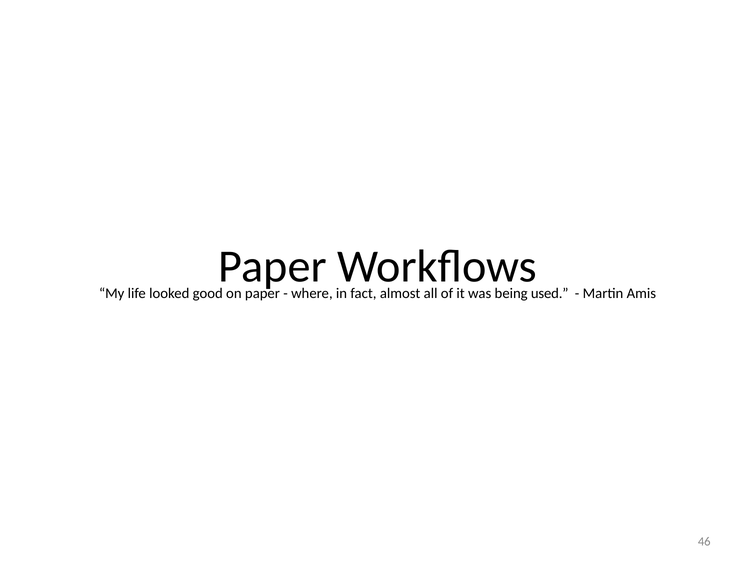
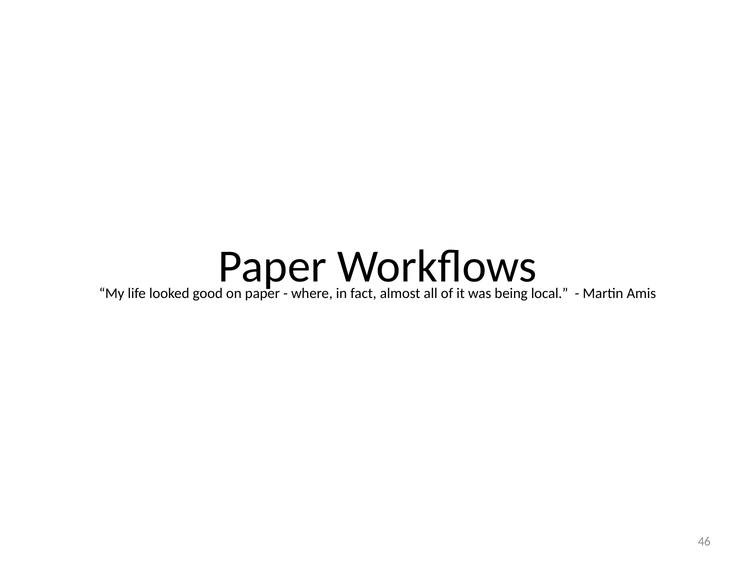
used: used -> local
